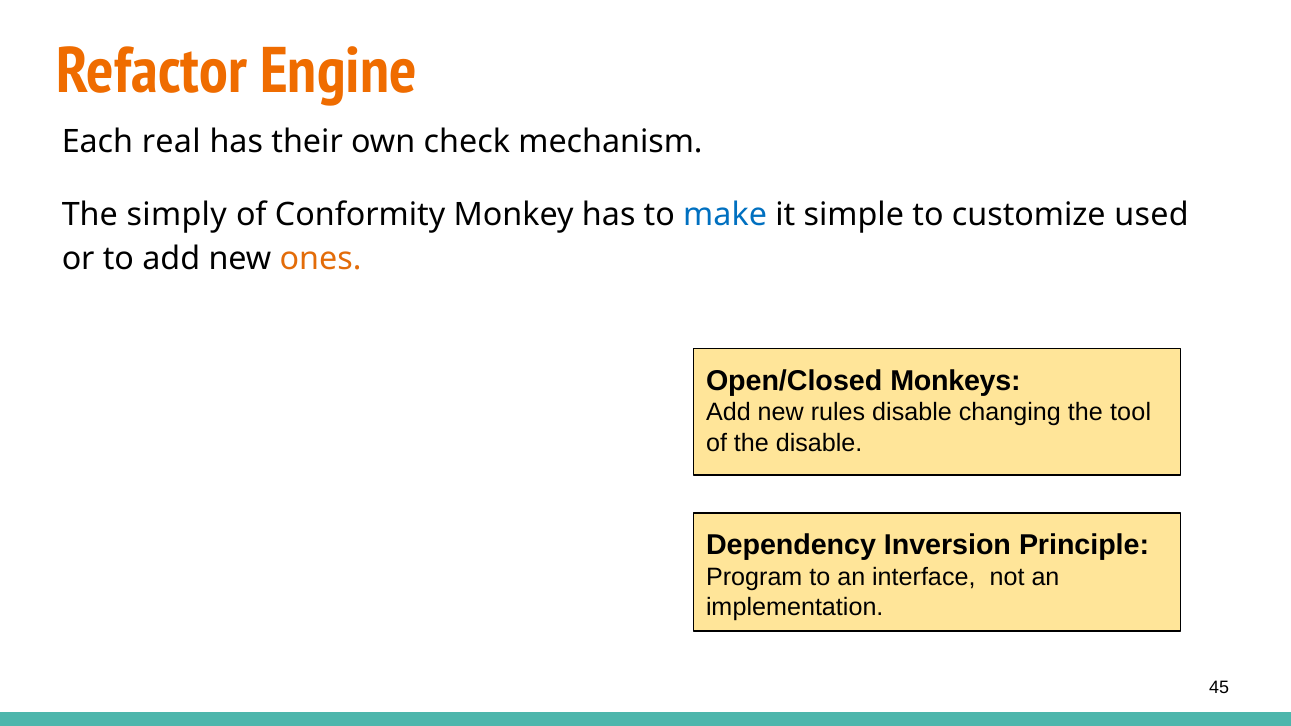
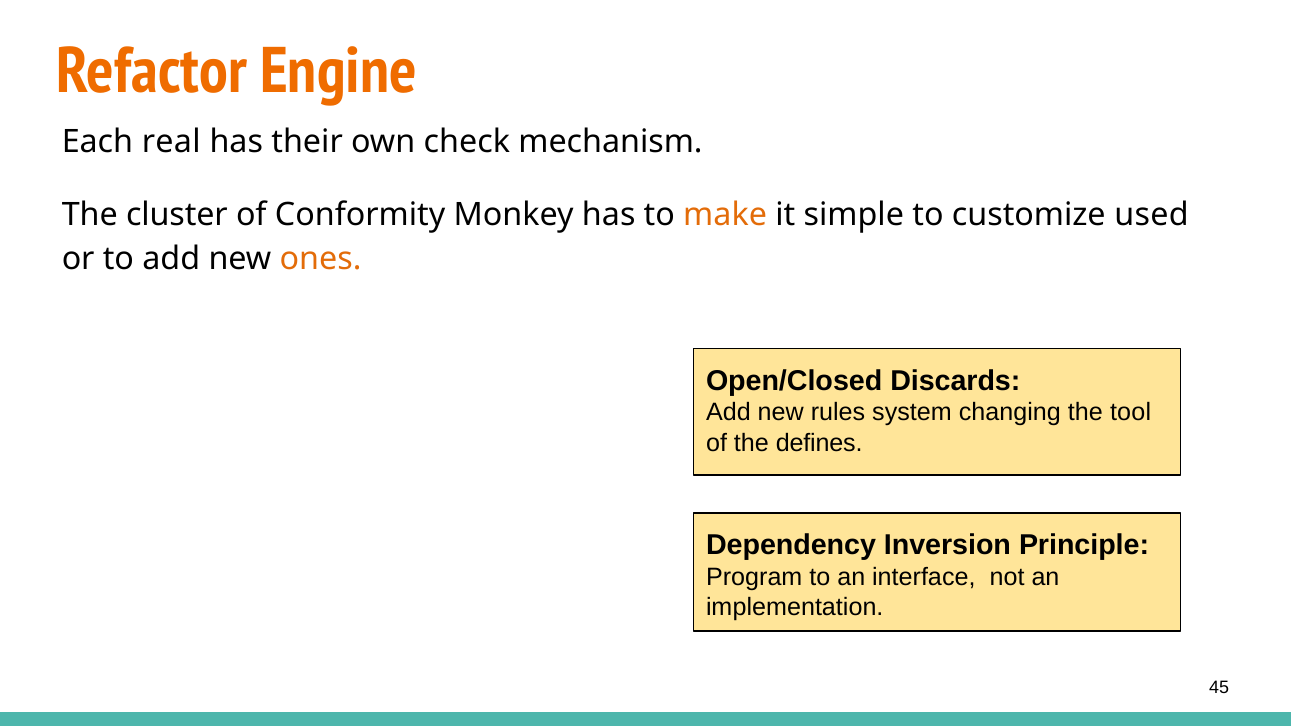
simply: simply -> cluster
make colour: blue -> orange
Monkeys: Monkeys -> Discards
rules disable: disable -> system
the disable: disable -> defines
